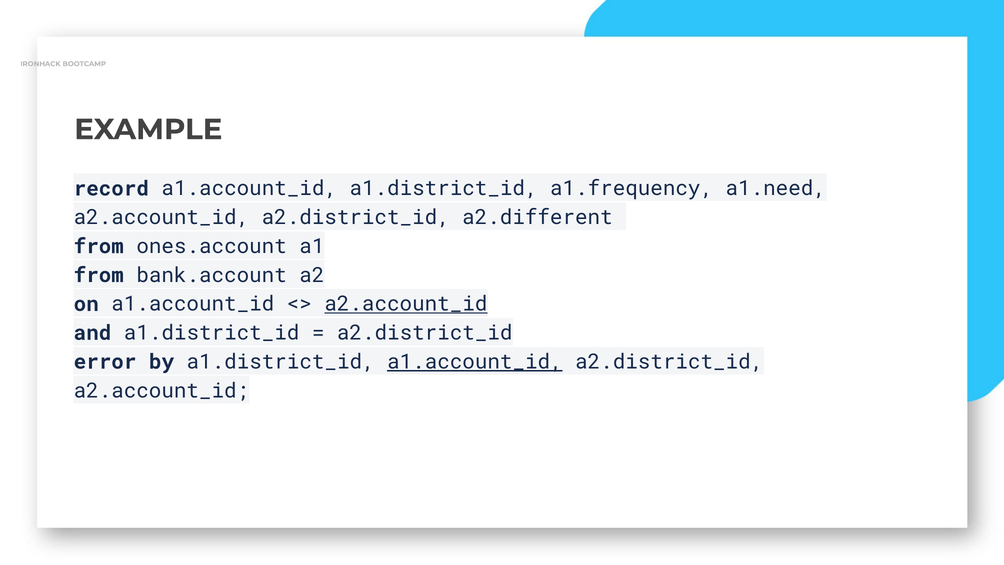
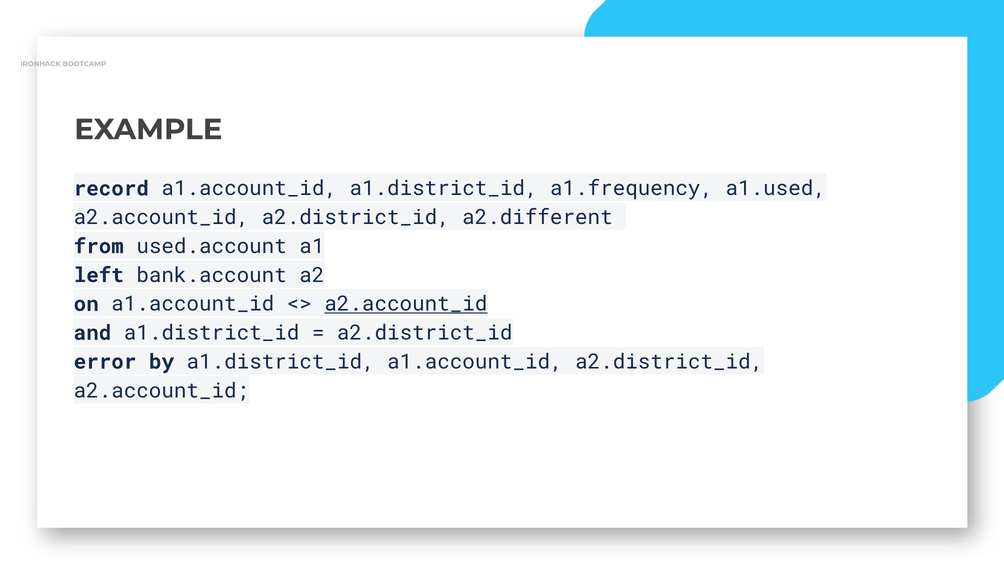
a1.need: a1.need -> a1.used
ones.account: ones.account -> used.account
from at (99, 275): from -> left
a1.account_id at (475, 362) underline: present -> none
